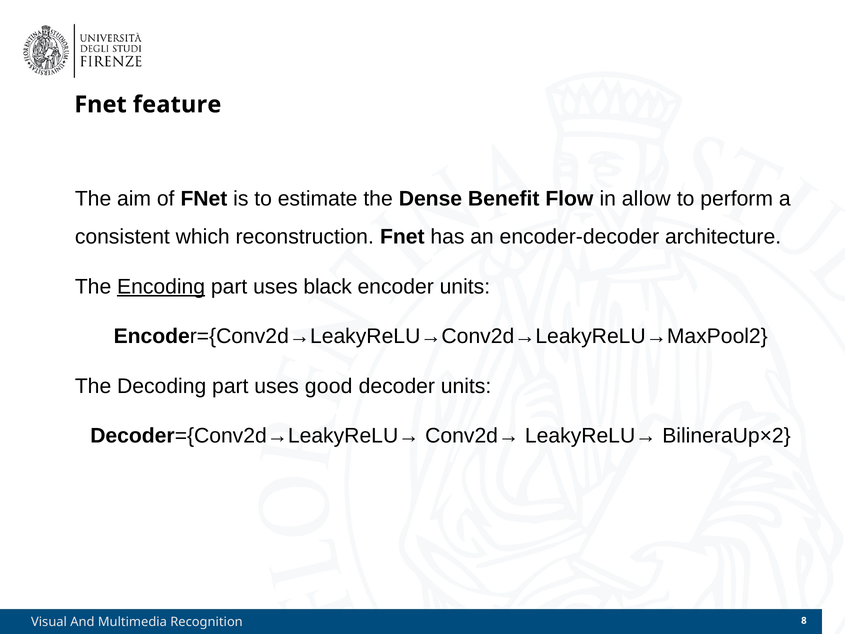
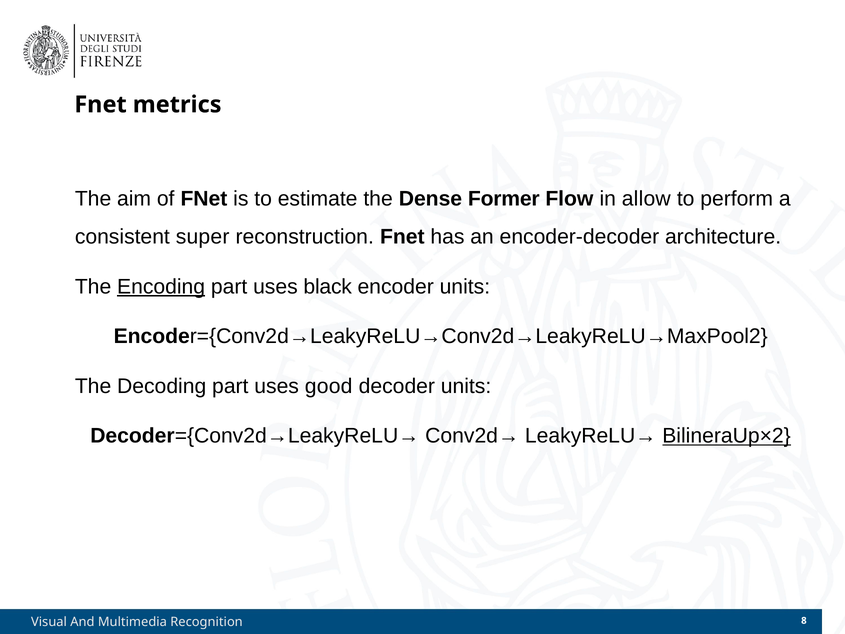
feature: feature -> metrics
Benefit: Benefit -> Former
which: which -> super
BilineraUp×2 underline: none -> present
